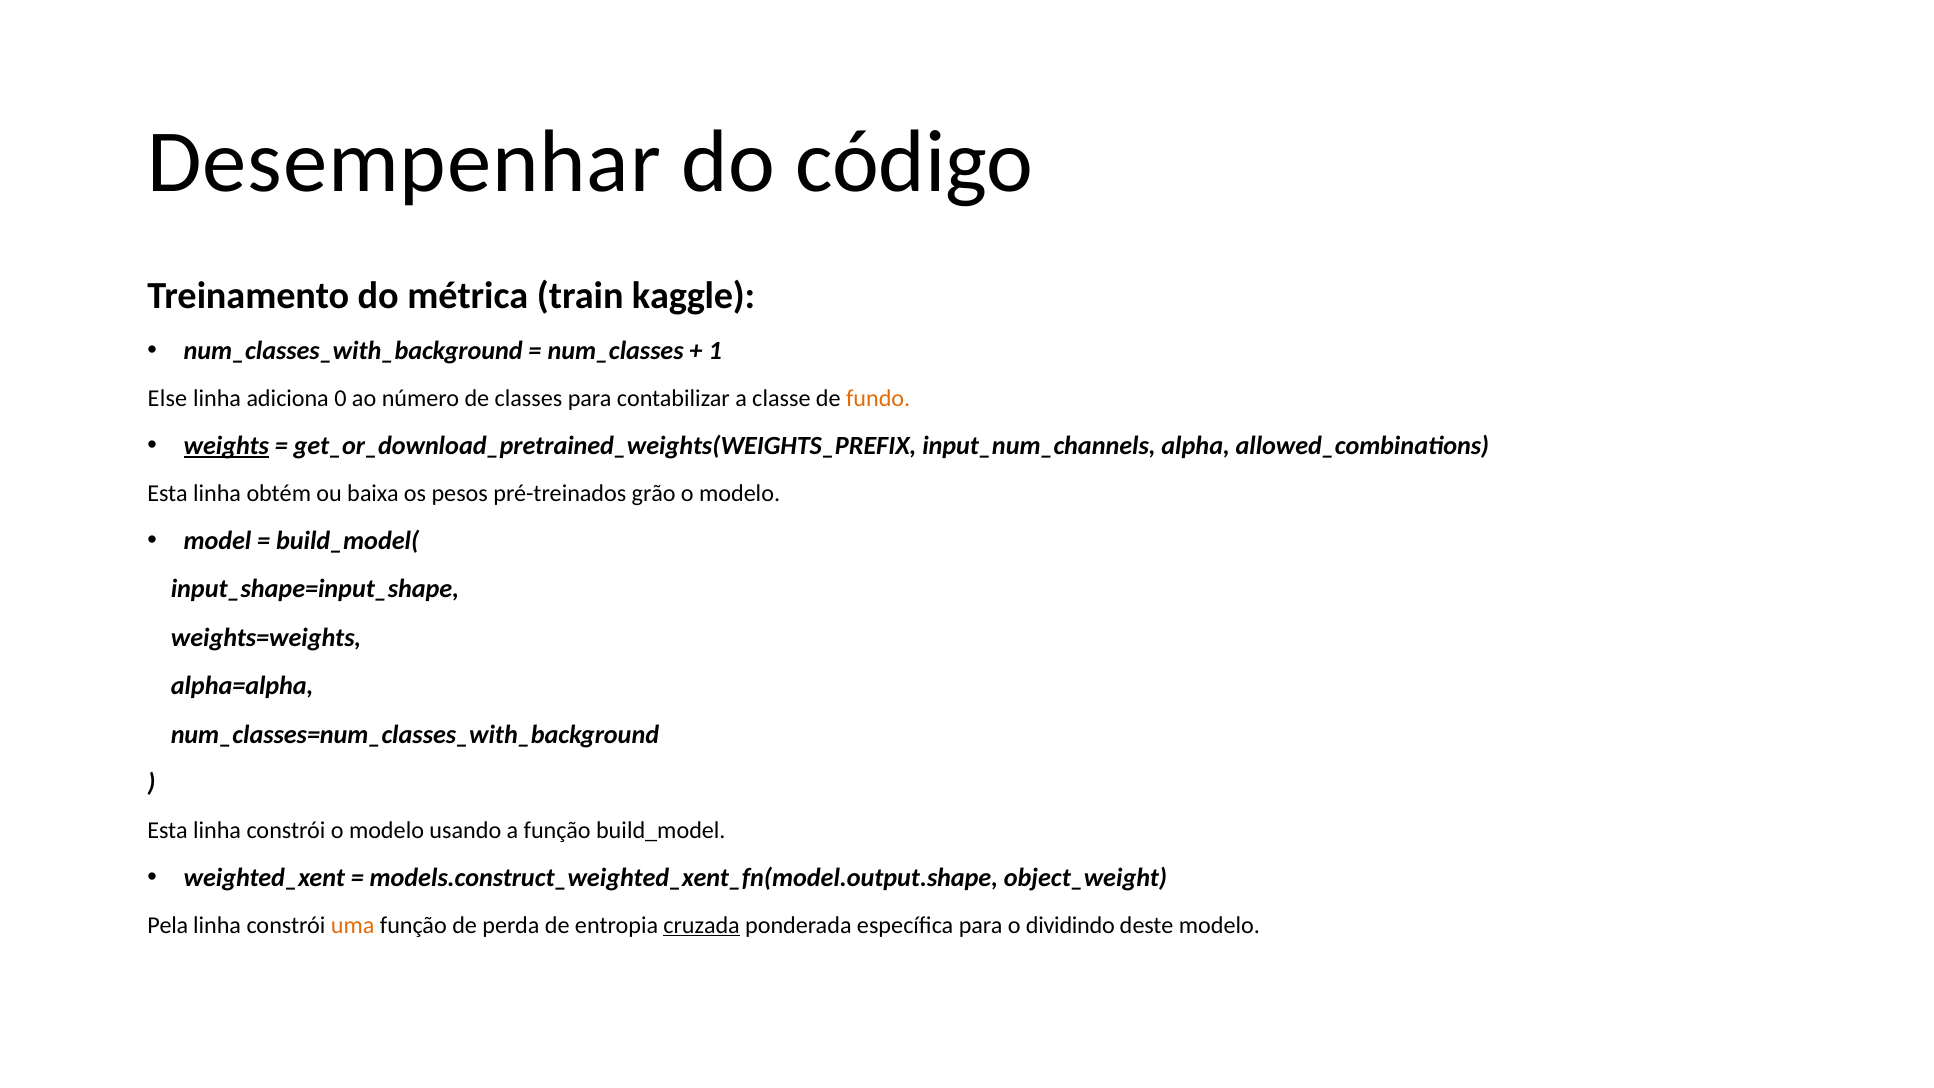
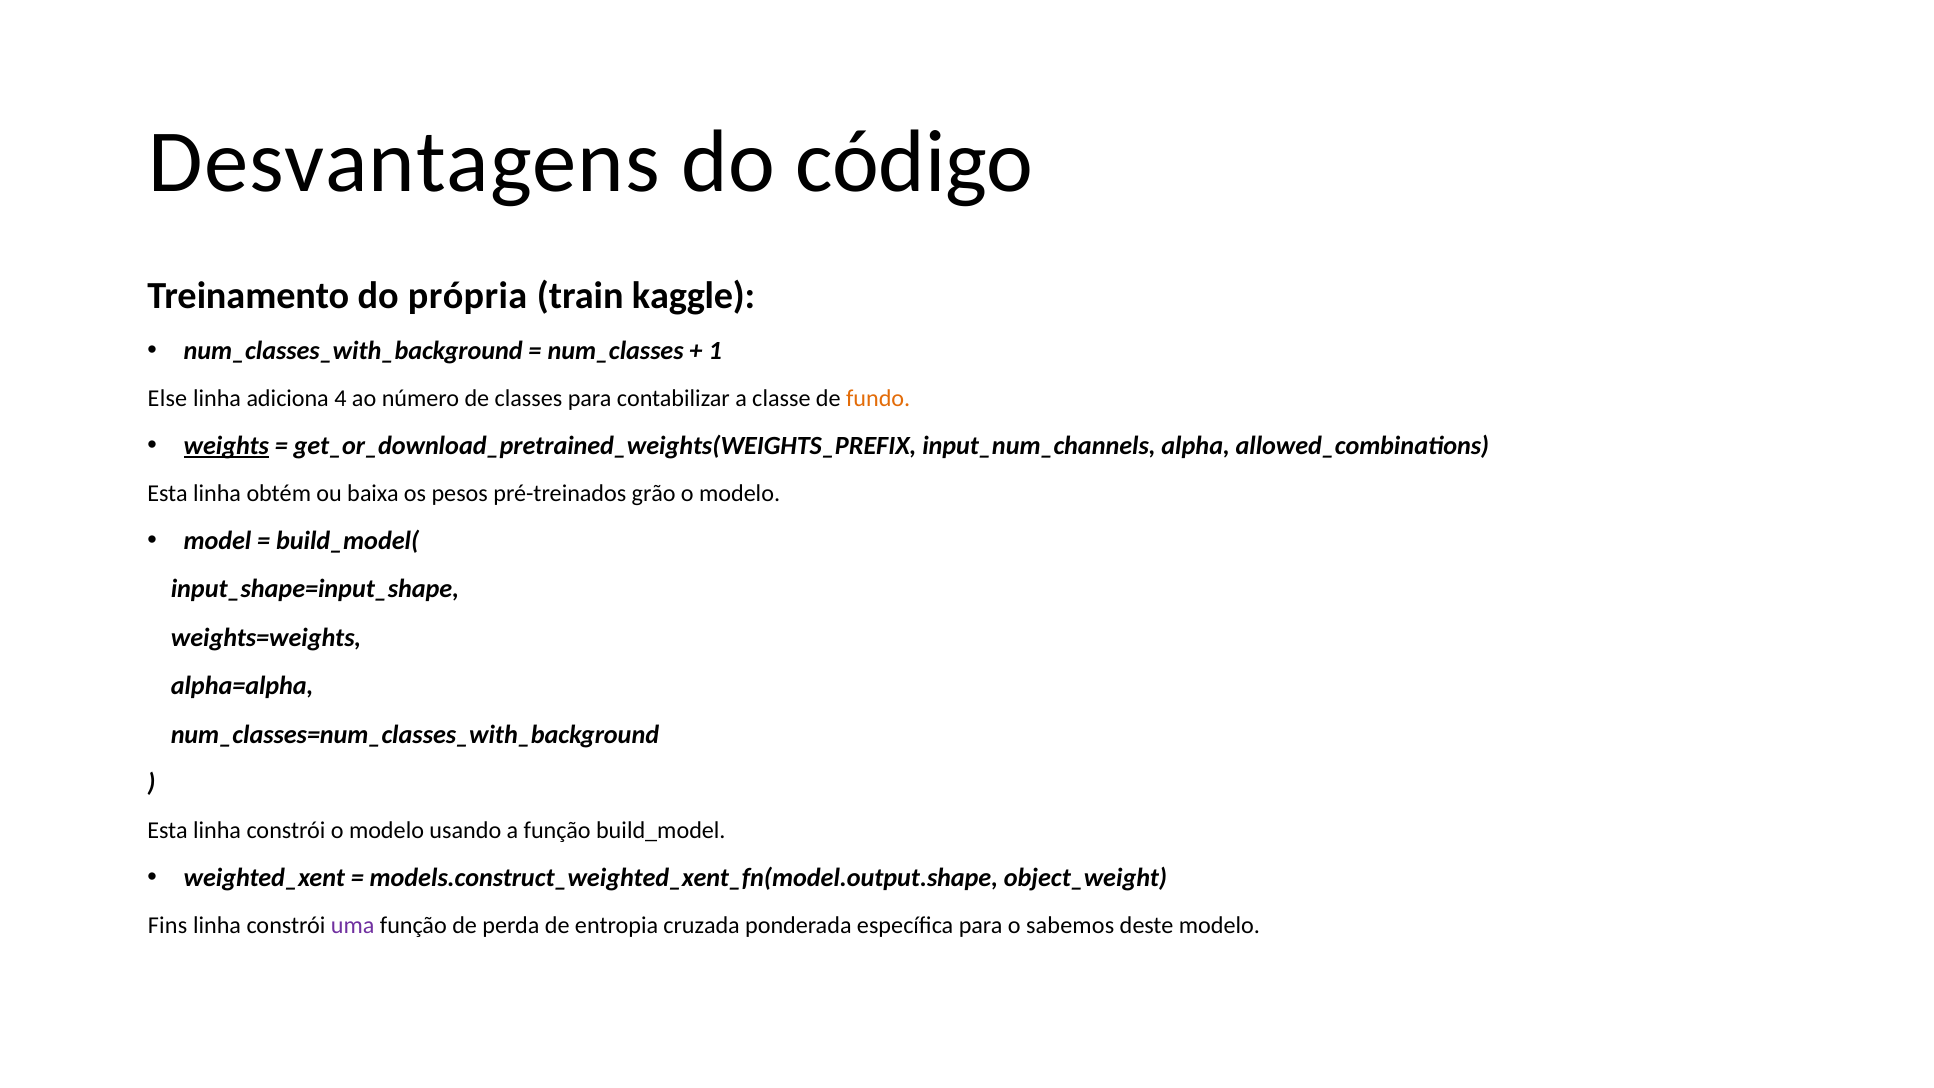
Desempenhar: Desempenhar -> Desvantagens
métrica: métrica -> própria
0: 0 -> 4
Pela: Pela -> Fins
uma colour: orange -> purple
cruzada underline: present -> none
dividindo: dividindo -> sabemos
